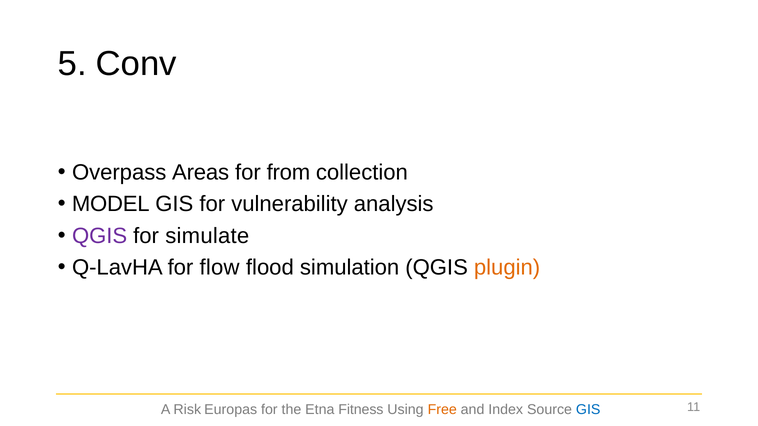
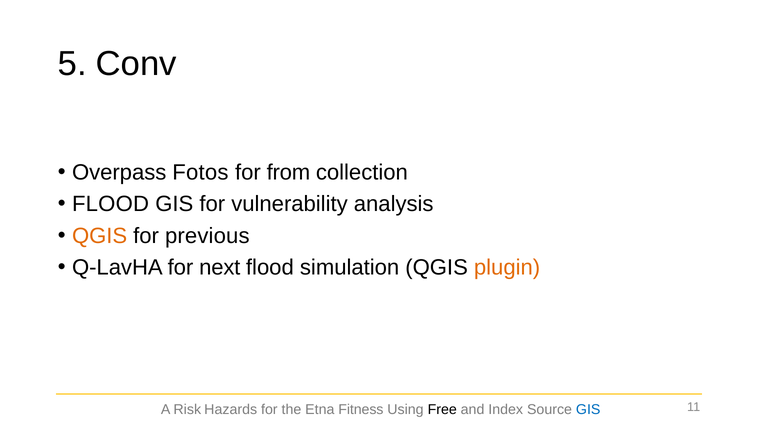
Areas: Areas -> Fotos
MODEL at (111, 204): MODEL -> FLOOD
QGIS at (100, 236) colour: purple -> orange
simulate: simulate -> previous
flow: flow -> next
Europas: Europas -> Hazards
Free colour: orange -> black
